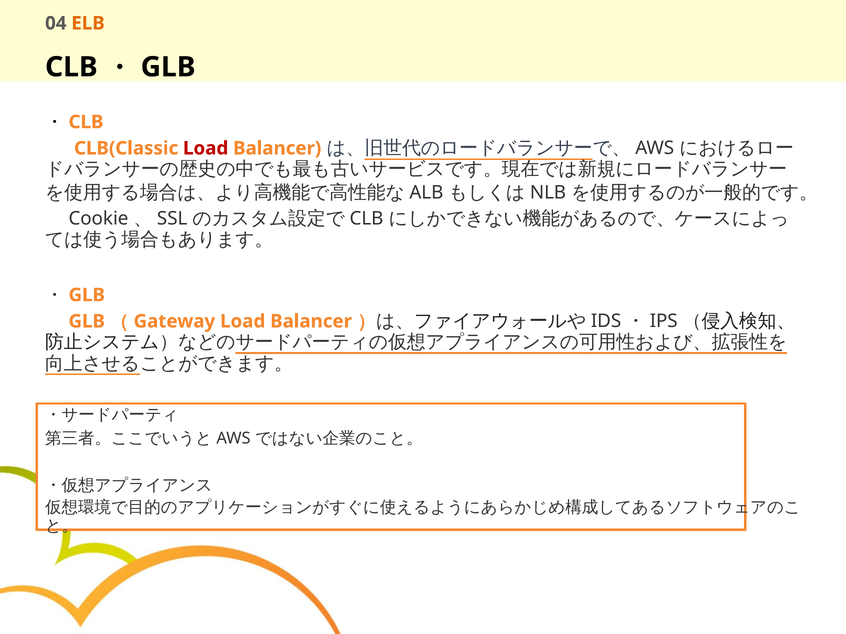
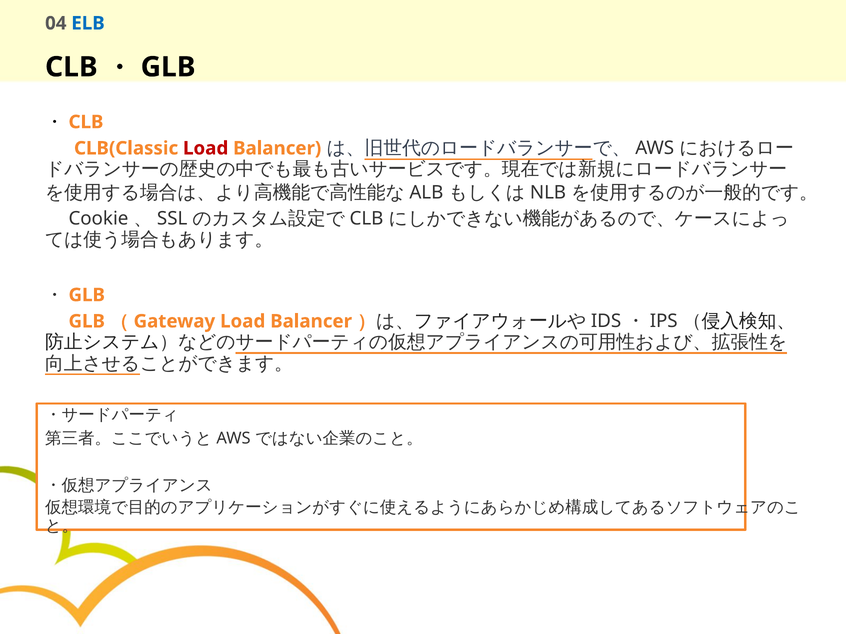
ELB colour: orange -> blue
